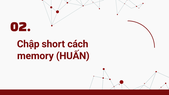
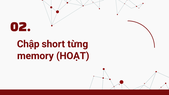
cách: cách -> từng
HUẤN: HUẤN -> HOẠT
